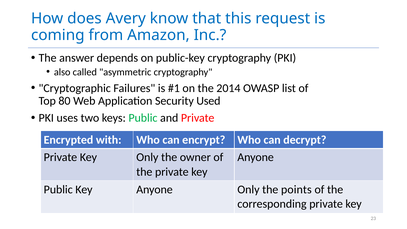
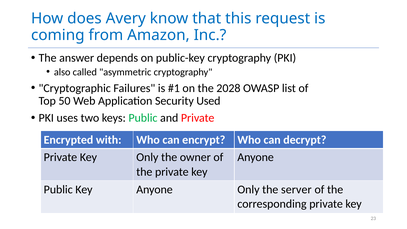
2014: 2014 -> 2028
80: 80 -> 50
points: points -> server
